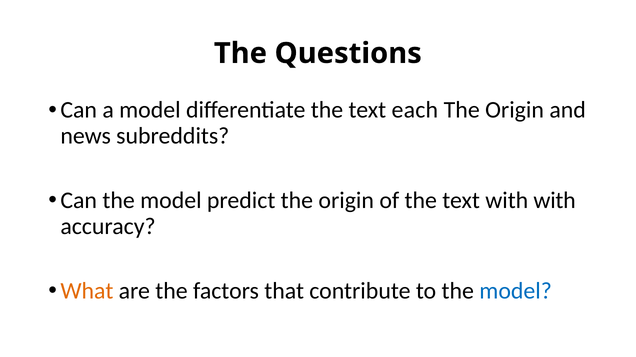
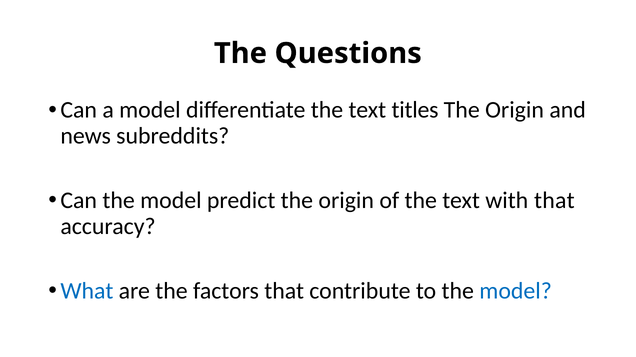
each: each -> titles
with with: with -> that
What colour: orange -> blue
